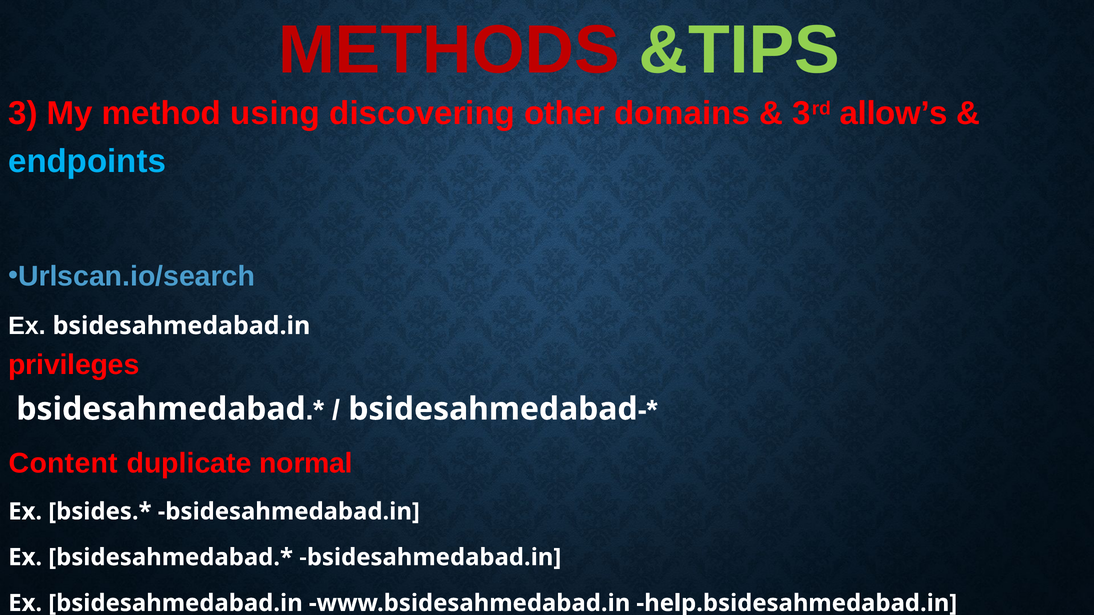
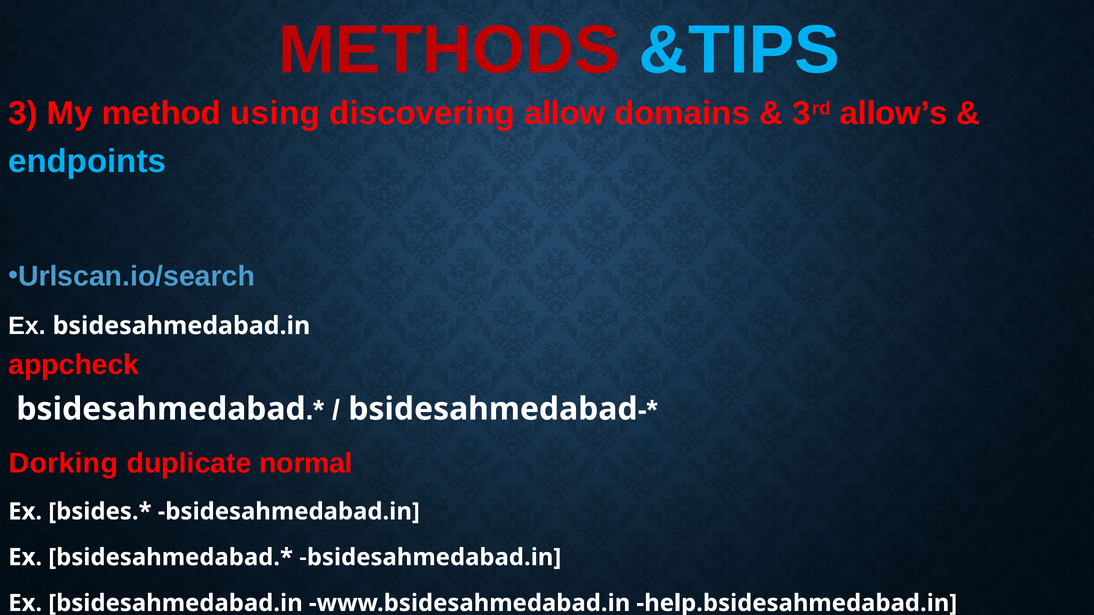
&TIPS colour: light green -> light blue
other: other -> allow
privileges: privileges -> appcheck
Content: Content -> Dorking
